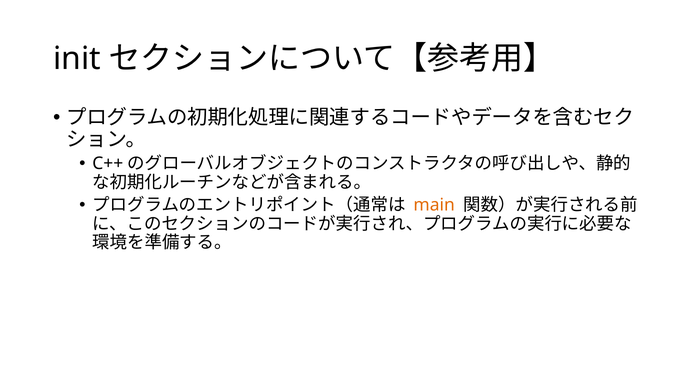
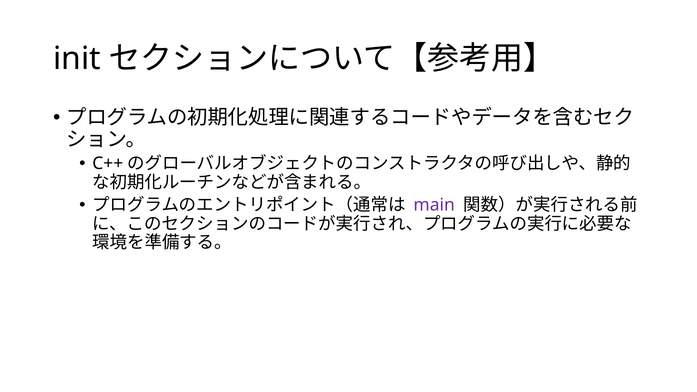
main colour: orange -> purple
